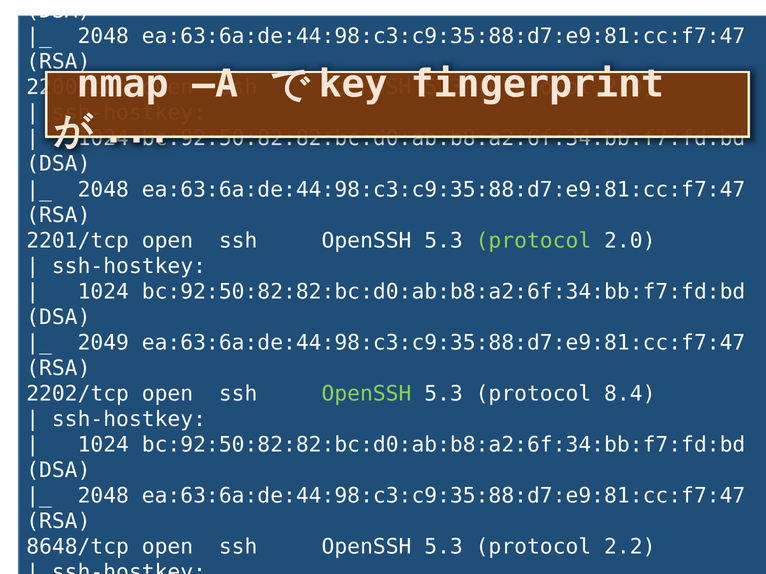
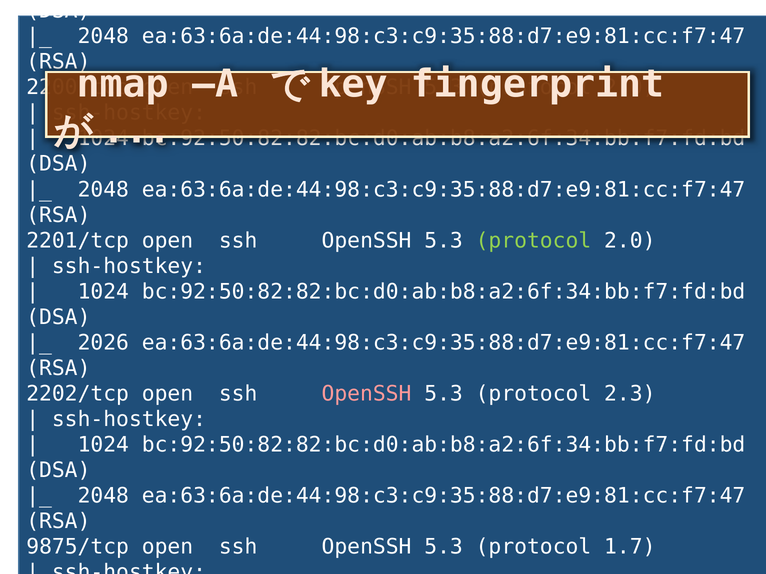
2049: 2049 -> 2026
OpenSSH at (366, 394) colour: light green -> pink
8.4: 8.4 -> 2.3
8648/tcp: 8648/tcp -> 9875/tcp
2.2: 2.2 -> 1.7
